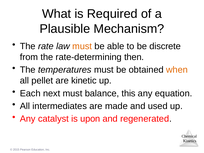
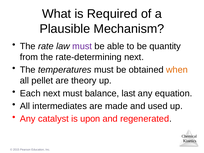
must at (82, 46) colour: orange -> purple
discrete: discrete -> quantity
rate-determining then: then -> next
kinetic: kinetic -> theory
this: this -> last
